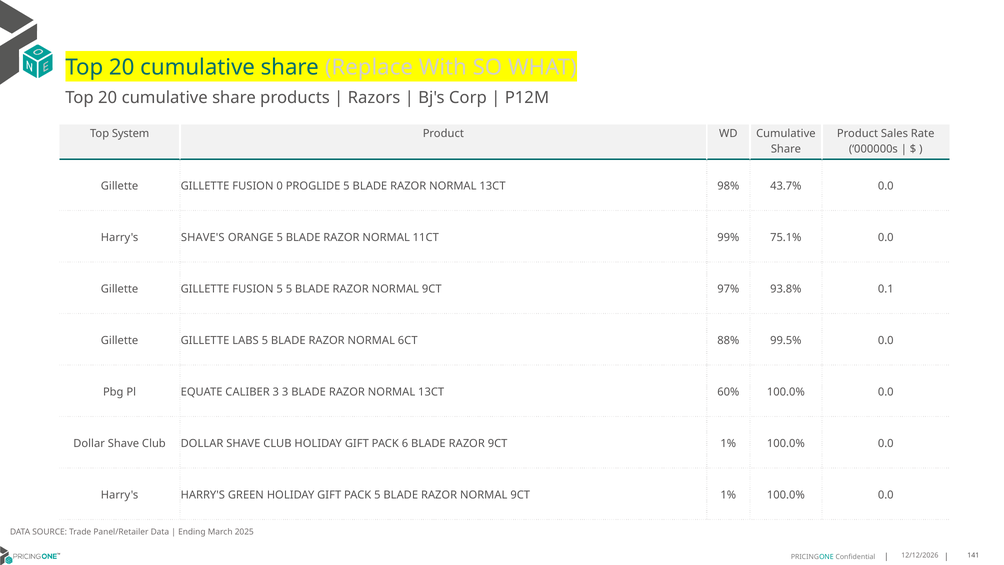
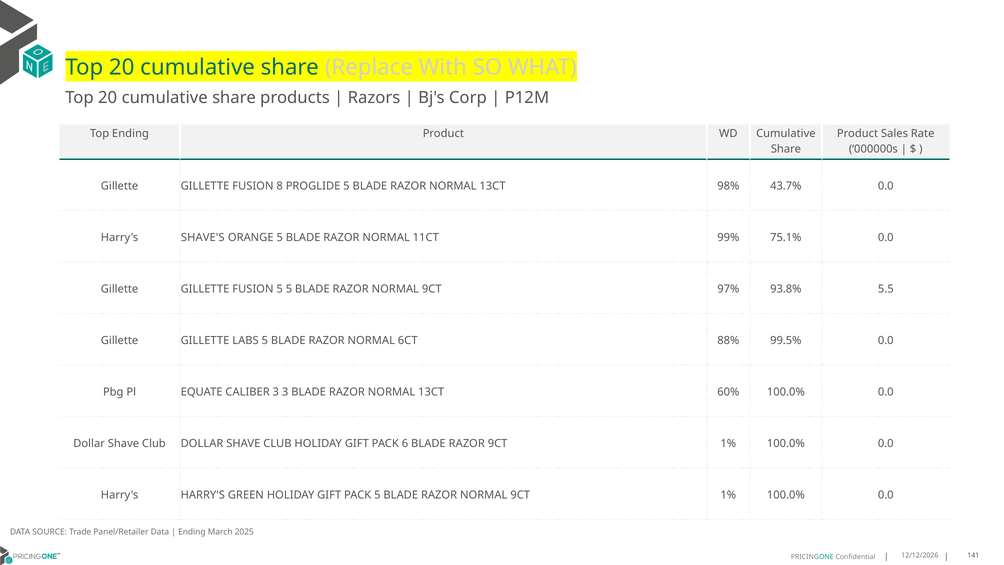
Top System: System -> Ending
0: 0 -> 8
0.1: 0.1 -> 5.5
